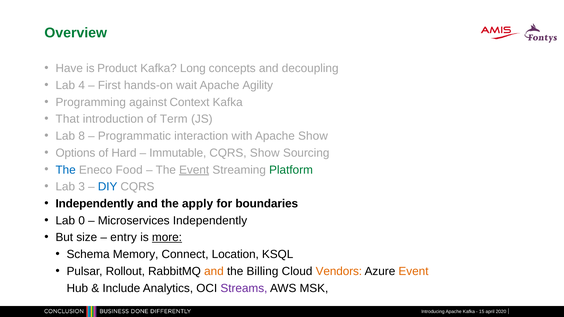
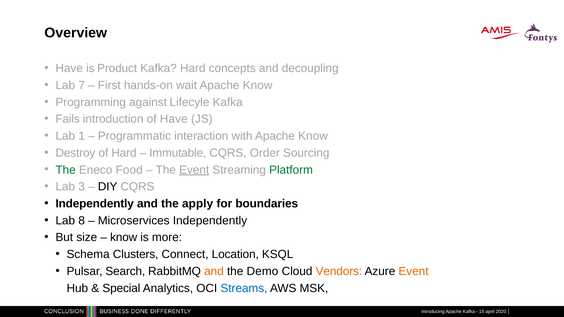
Overview colour: green -> black
Kafka Long: Long -> Hard
4: 4 -> 7
Agility at (258, 85): Agility -> Know
Context: Context -> Lifecyle
That: That -> Fails
of Term: Term -> Have
8: 8 -> 1
with Apache Show: Show -> Know
Options: Options -> Destroy
CQRS Show: Show -> Order
The at (66, 170) colour: blue -> green
DIY colour: blue -> black
0: 0 -> 8
entry at (124, 238): entry -> know
more underline: present -> none
Memory: Memory -> Clusters
Rollout: Rollout -> Search
Billing: Billing -> Demo
Include: Include -> Special
Streams colour: purple -> blue
